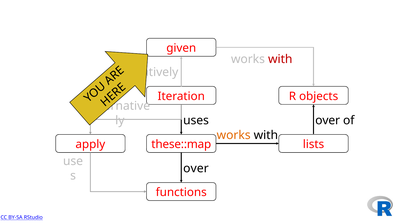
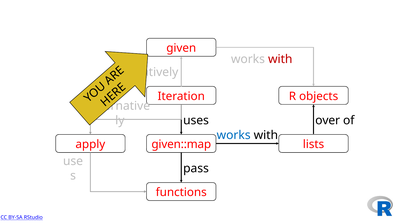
works at (234, 135) colour: orange -> blue
these::map: these::map -> given::map
over at (196, 169): over -> pass
